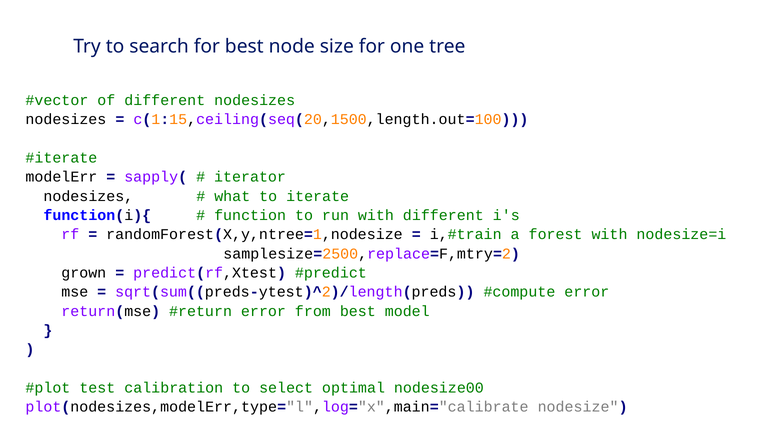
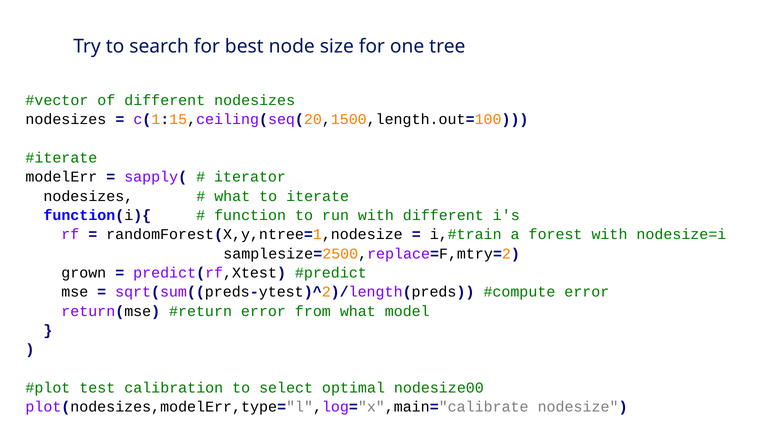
from best: best -> what
